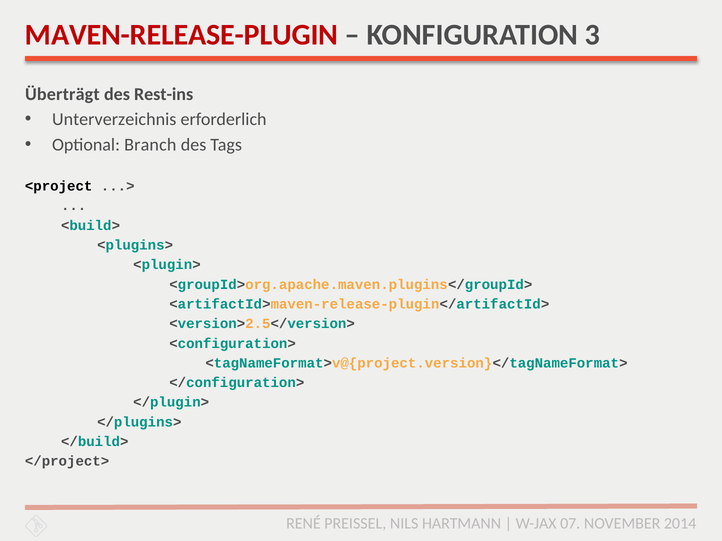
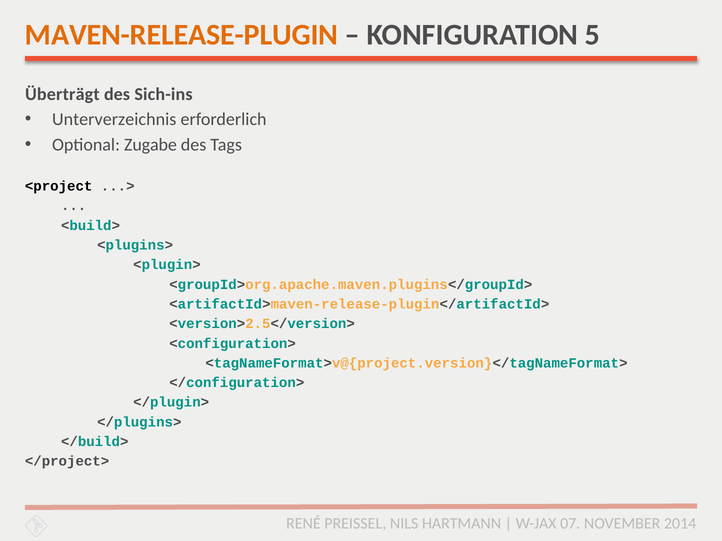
MAVEN-RELEASE-PLUGIN colour: red -> orange
3: 3 -> 5
Rest-ins: Rest-ins -> Sich-ins
Branch: Branch -> Zugabe
